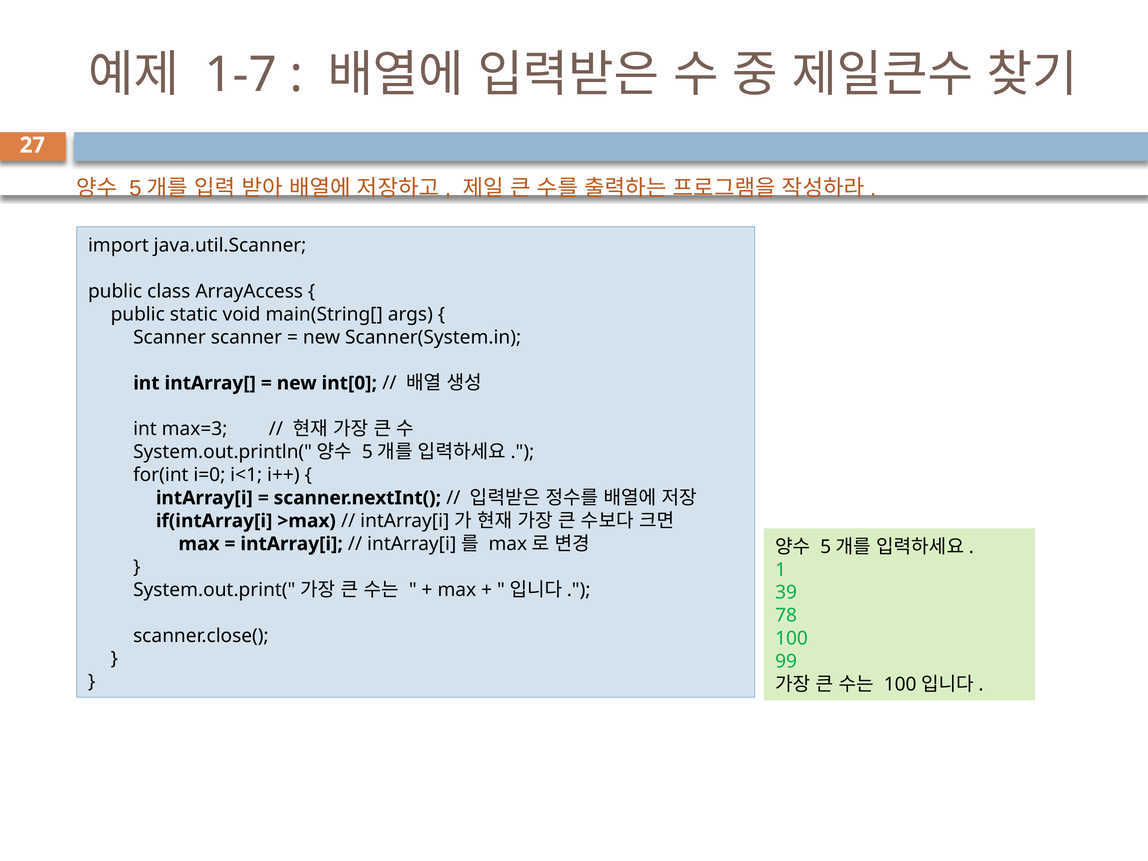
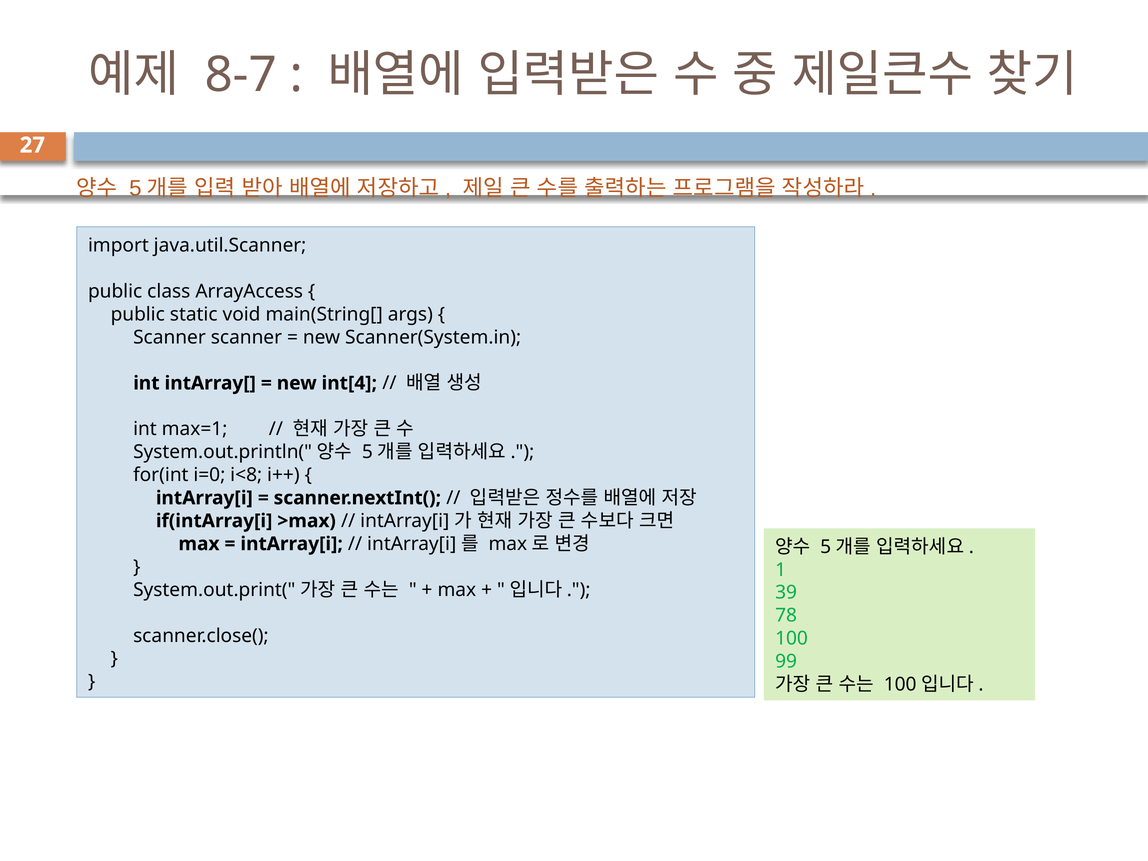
1-7: 1-7 -> 8-7
int[0: int[0 -> int[4
max=3: max=3 -> max=1
i<1: i<1 -> i<8
